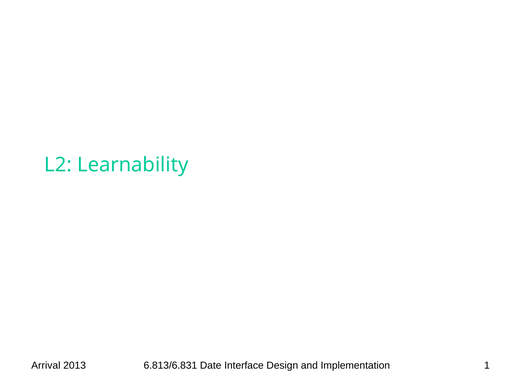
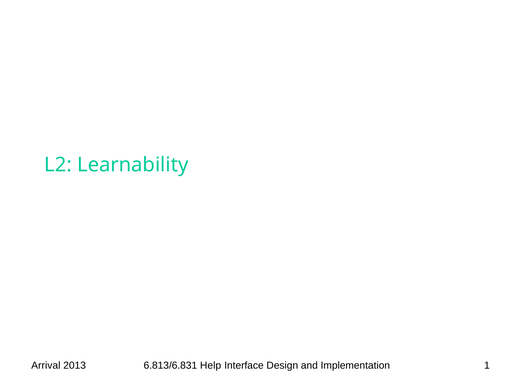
Date: Date -> Help
